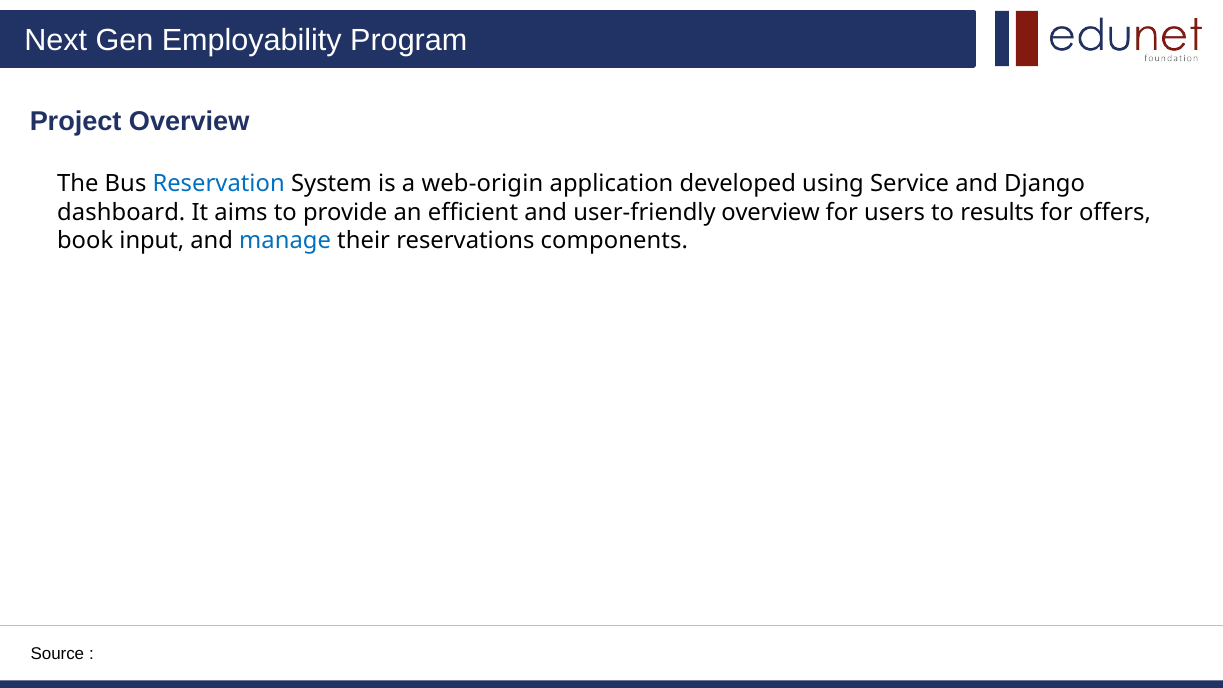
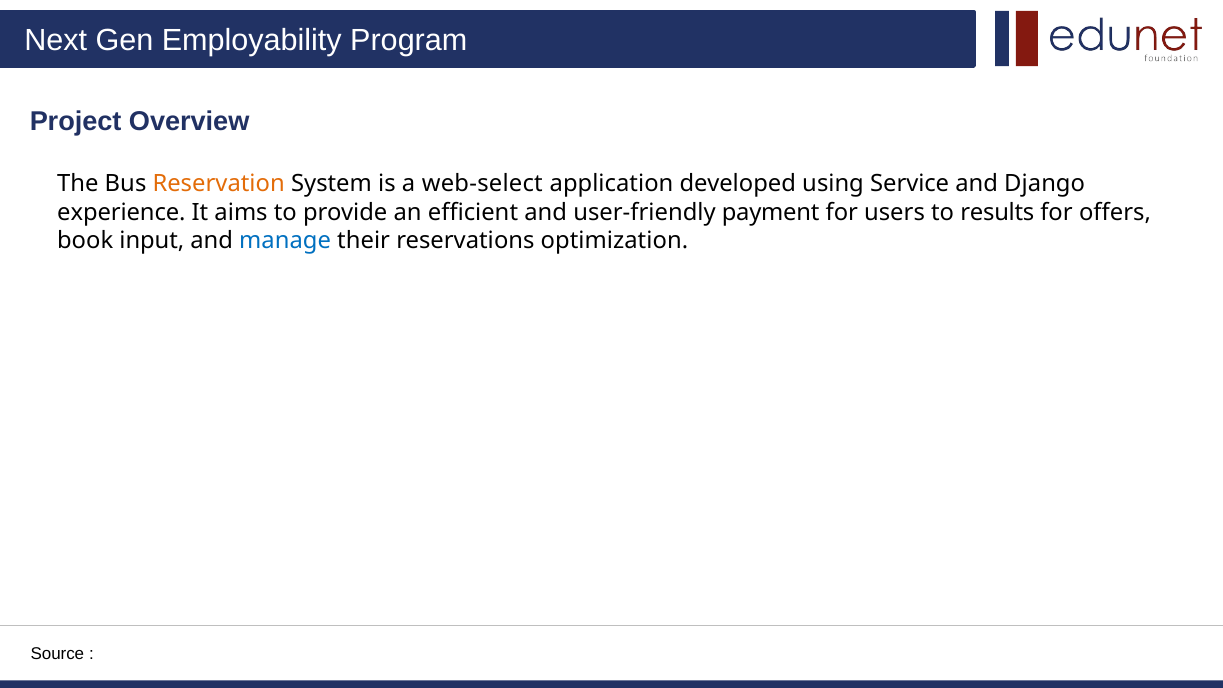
Reservation colour: blue -> orange
web-origin: web-origin -> web-select
dashboard: dashboard -> experience
user-friendly overview: overview -> payment
components: components -> optimization
